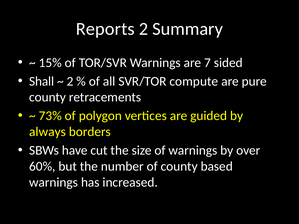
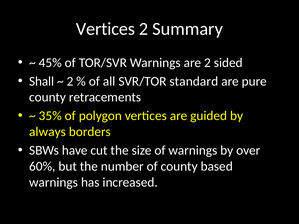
Reports at (105, 29): Reports -> Vertices
15%: 15% -> 45%
are 7: 7 -> 2
compute: compute -> standard
73%: 73% -> 35%
